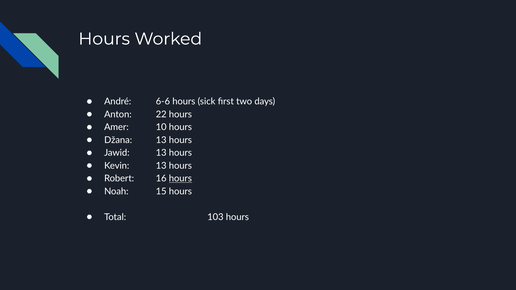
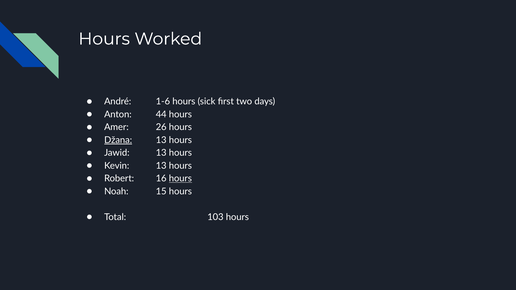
6-6: 6-6 -> 1-6
22: 22 -> 44
10: 10 -> 26
Džana underline: none -> present
